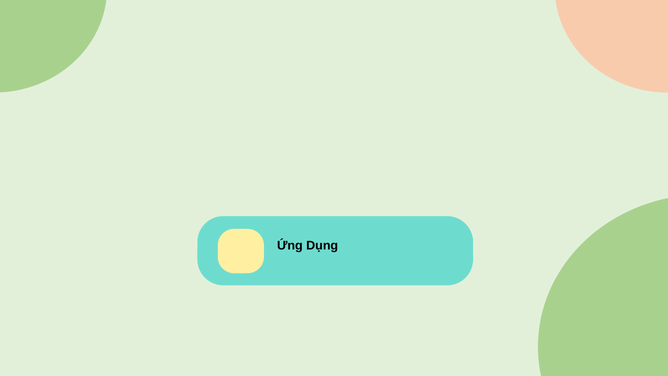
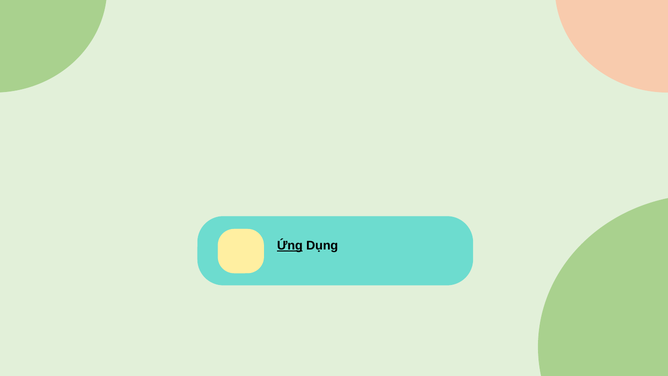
Ứng underline: none -> present
